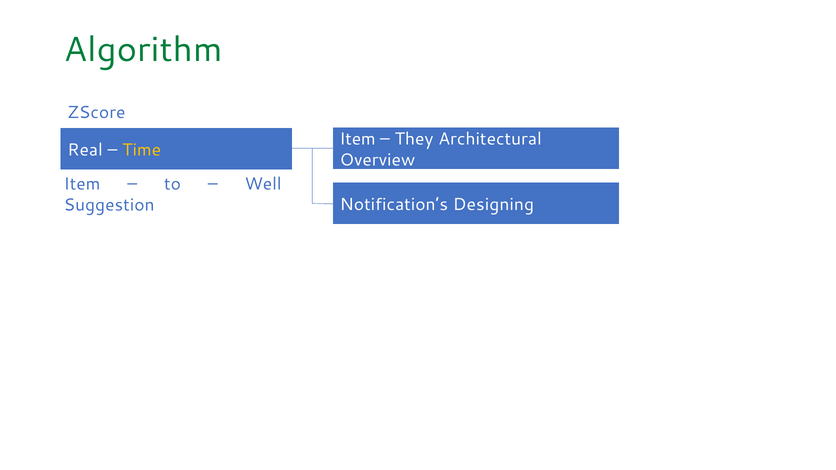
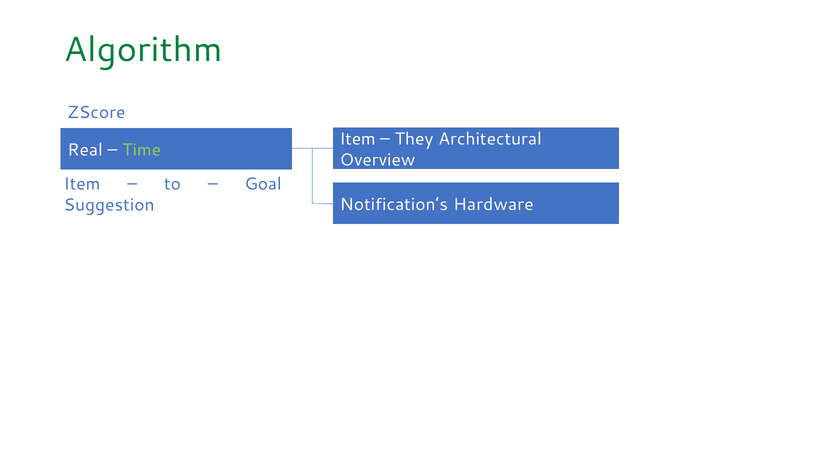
Time colour: yellow -> light green
Well: Well -> Goal
Designing: Designing -> Hardware
